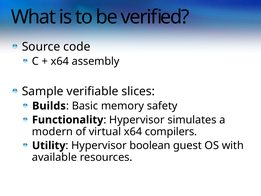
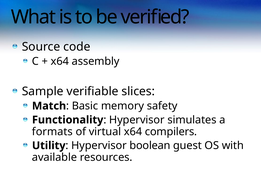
Builds: Builds -> Match
modern: modern -> formats
